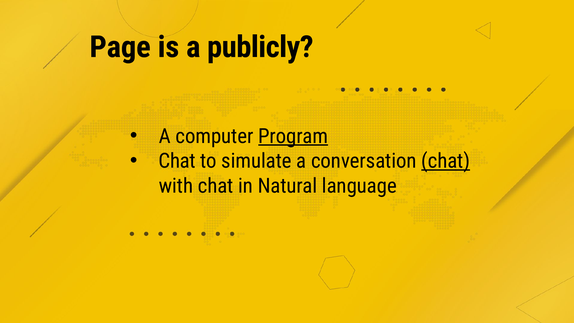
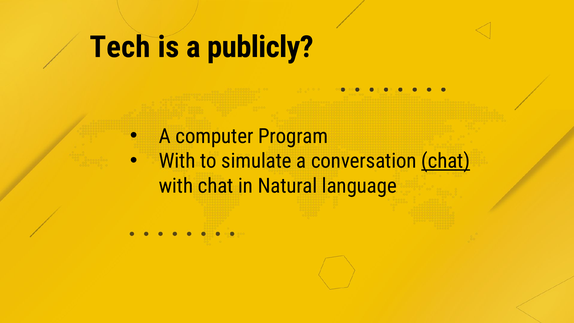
Page: Page -> Tech
Program underline: present -> none
Chat at (177, 161): Chat -> With
